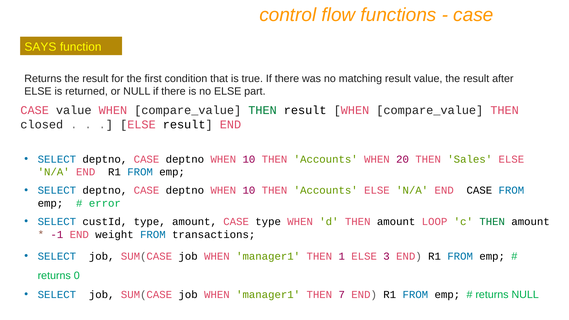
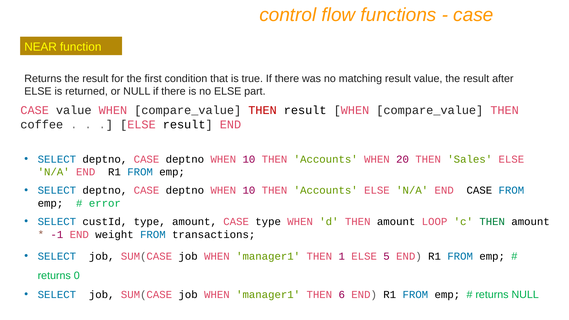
SAYS: SAYS -> NEAR
THEN at (263, 110) colour: green -> red
closed: closed -> coffee
3: 3 -> 5
7: 7 -> 6
